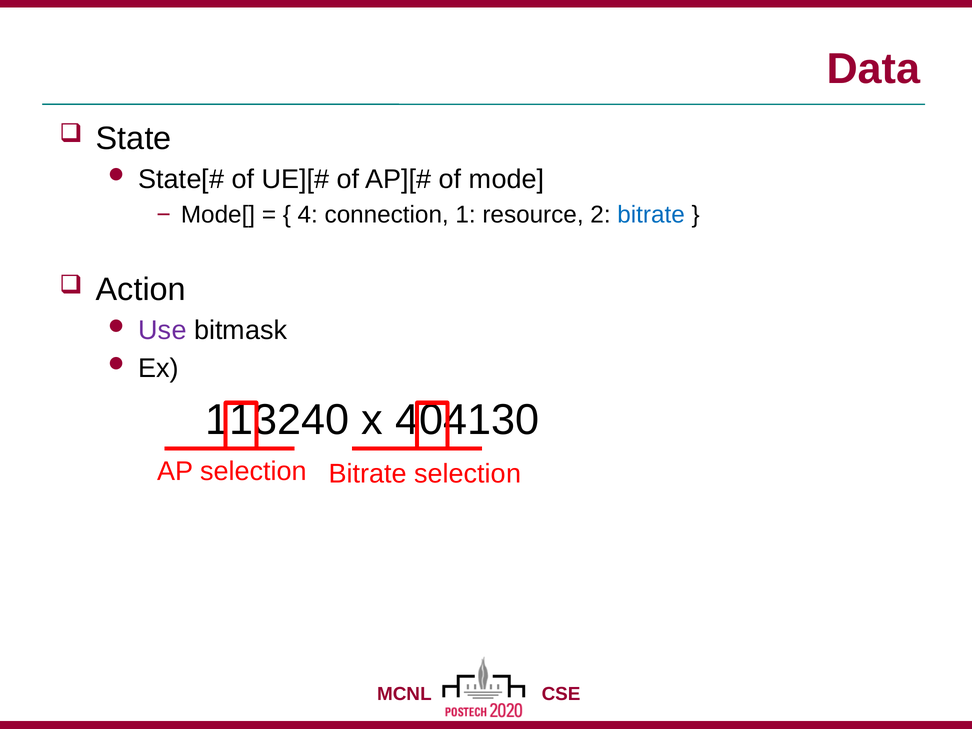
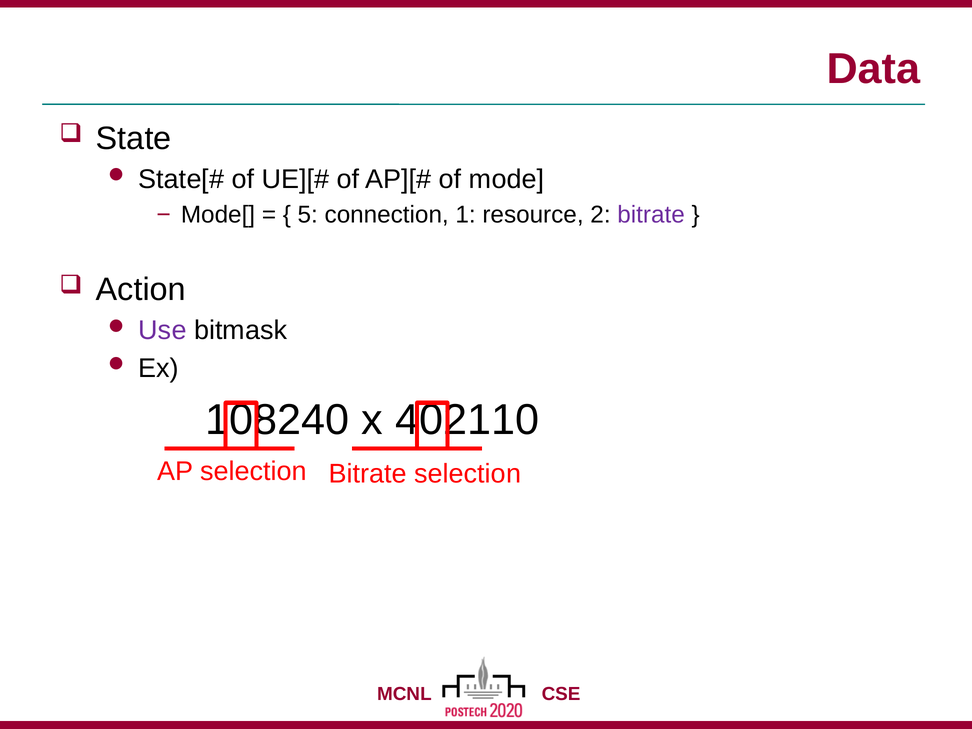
4: 4 -> 5
bitrate at (651, 215) colour: blue -> purple
113240: 113240 -> 108240
404130: 404130 -> 402110
